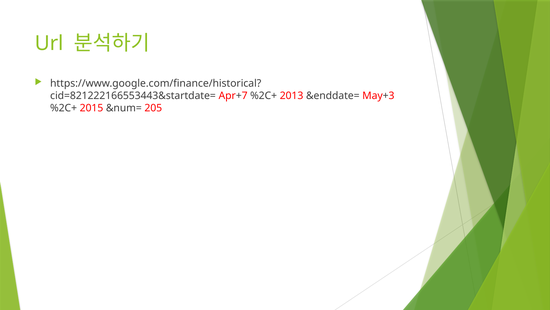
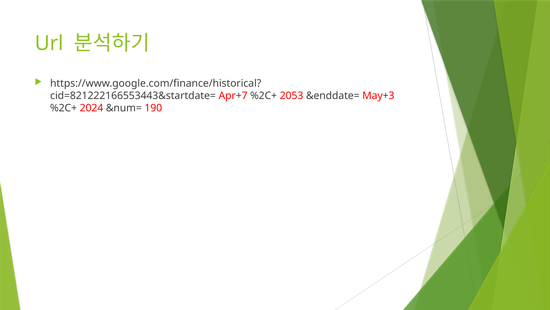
2013: 2013 -> 2053
2015: 2015 -> 2024
205: 205 -> 190
